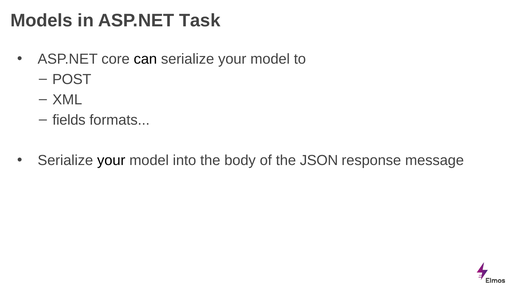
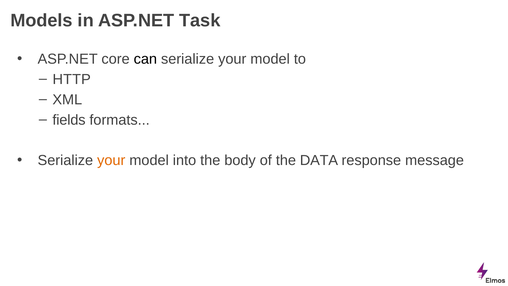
POST: POST -> HTTP
your at (111, 160) colour: black -> orange
JSON: JSON -> DATA
